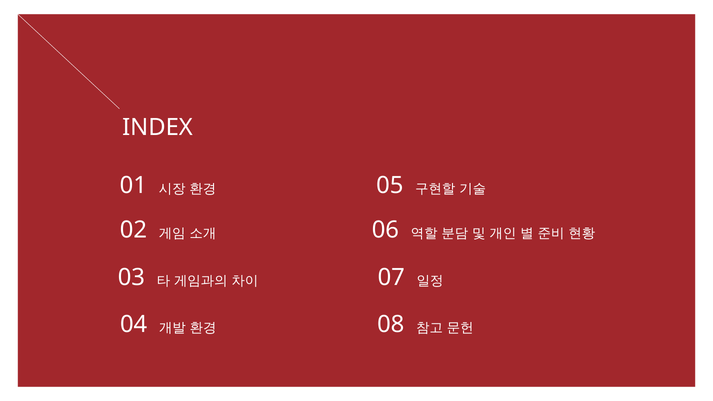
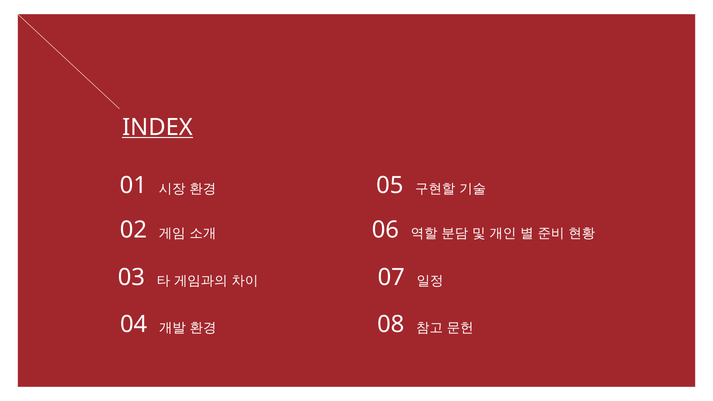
INDEX underline: none -> present
